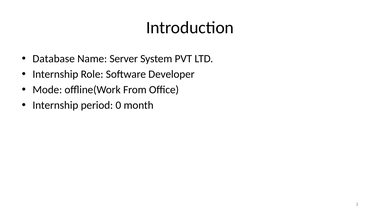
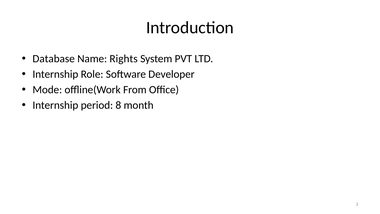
Server: Server -> Rights
0: 0 -> 8
